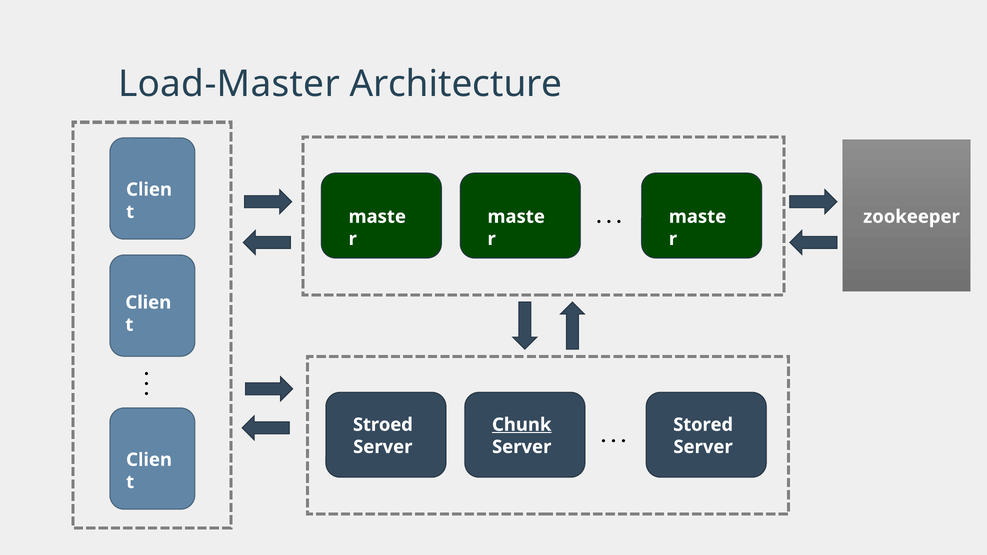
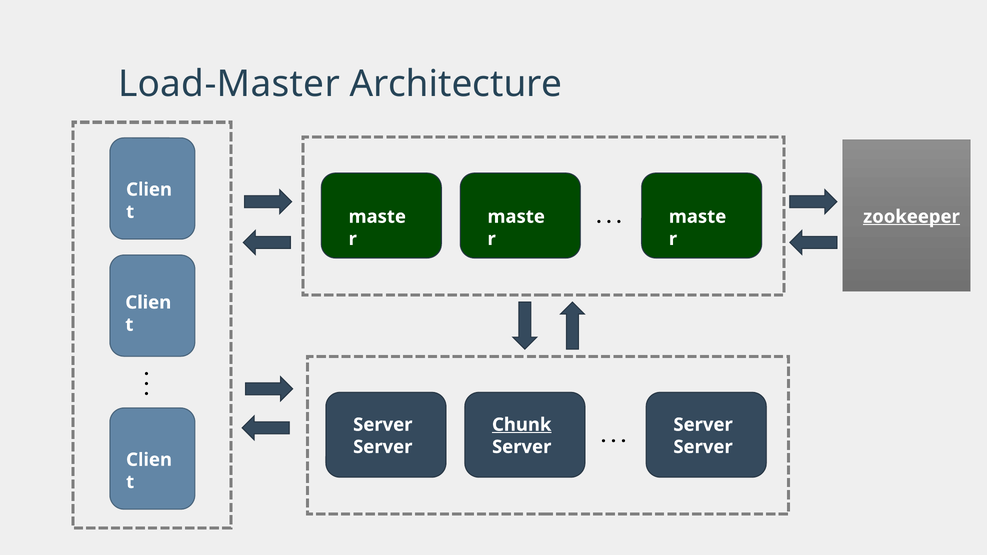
zookeeper underline: none -> present
Stroed at (383, 425): Stroed -> Server
Stored at (703, 425): Stored -> Server
